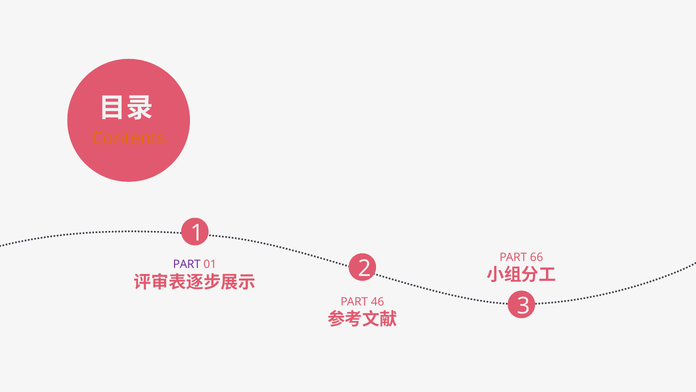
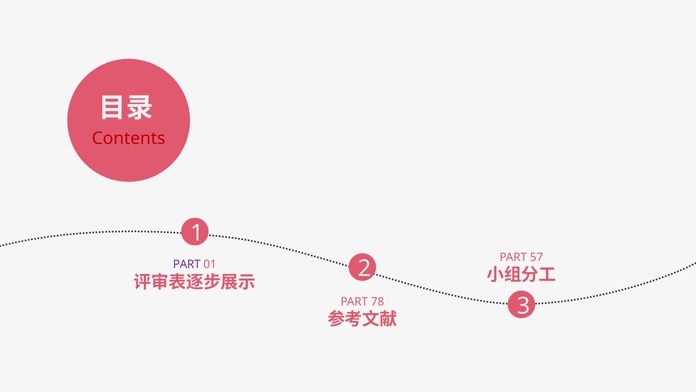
Contents colour: orange -> red
66: 66 -> 57
46: 46 -> 78
